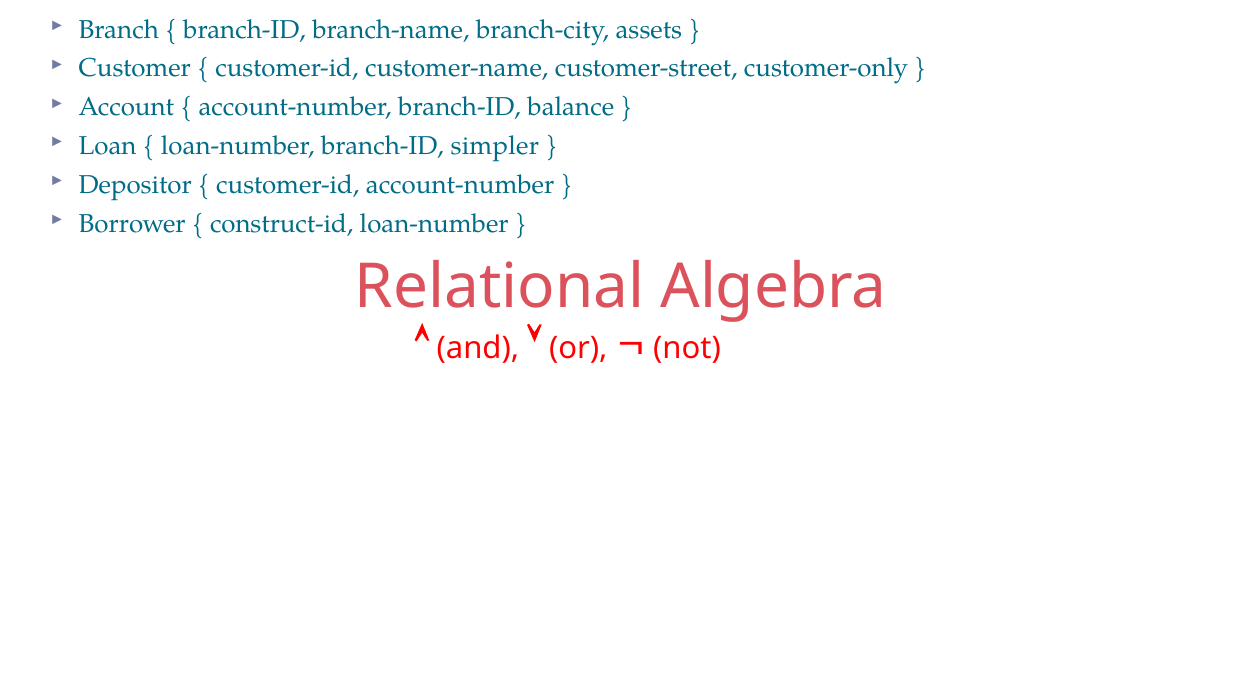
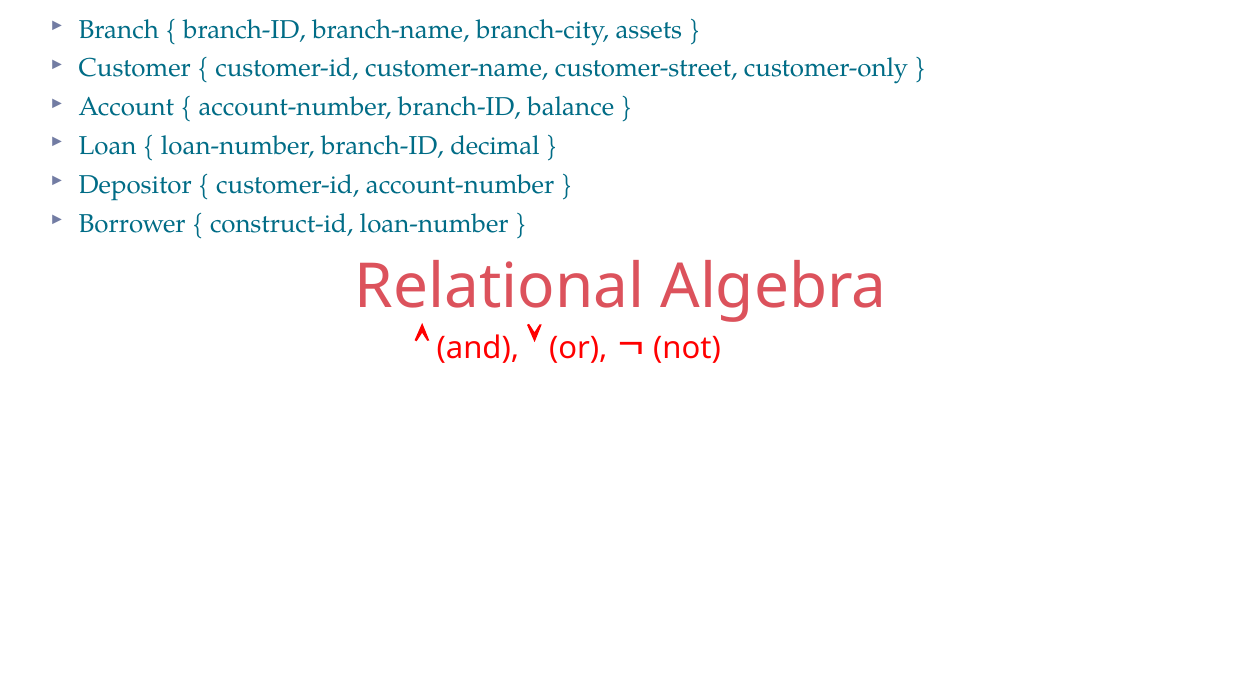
simpler: simpler -> decimal
